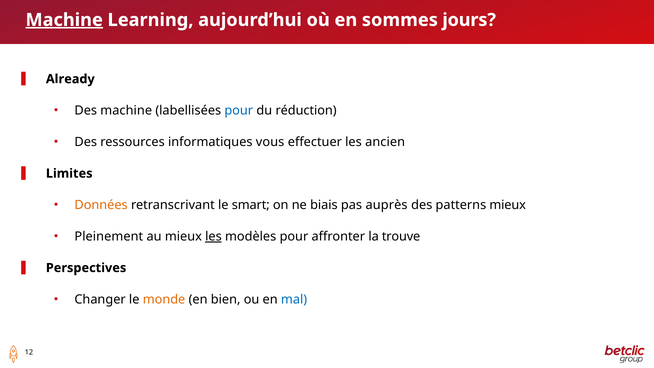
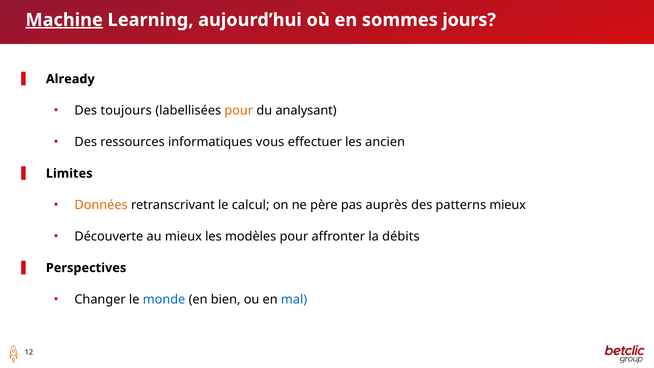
Des machine: machine -> toujours
pour at (239, 110) colour: blue -> orange
réduction: réduction -> analysant
smart: smart -> calcul
biais: biais -> père
Pleinement: Pleinement -> Découverte
les at (213, 236) underline: present -> none
trouve: trouve -> débits
monde colour: orange -> blue
